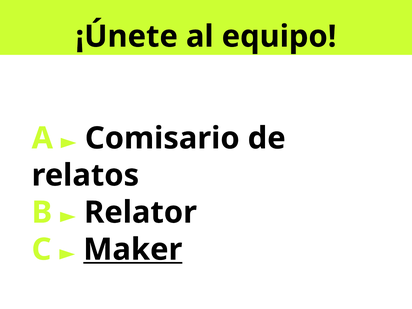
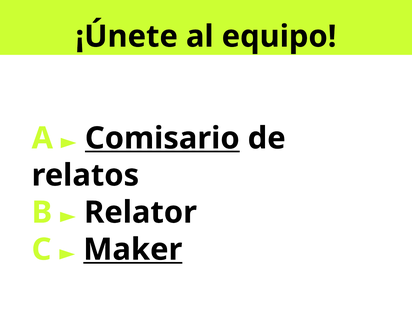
Comisario underline: none -> present
